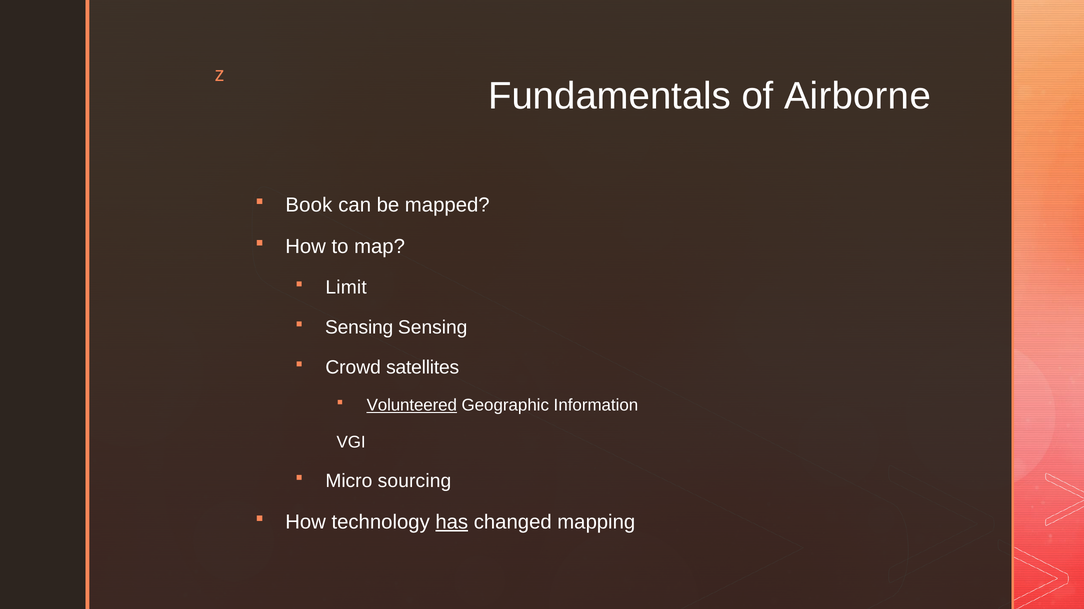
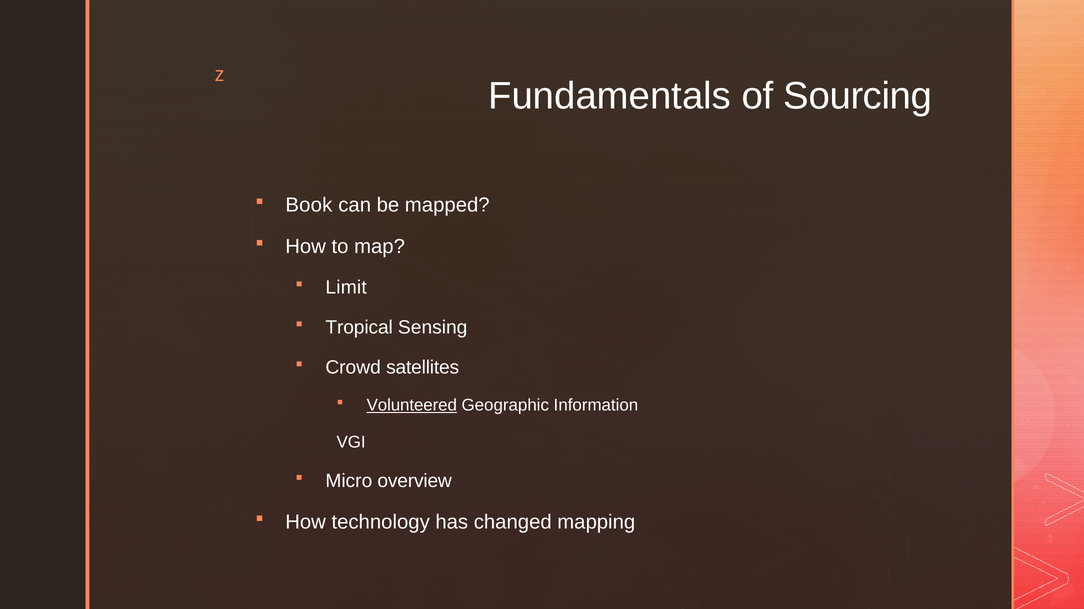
Airborne: Airborne -> Sourcing
Sensing at (359, 328): Sensing -> Tropical
sourcing: sourcing -> overview
has underline: present -> none
